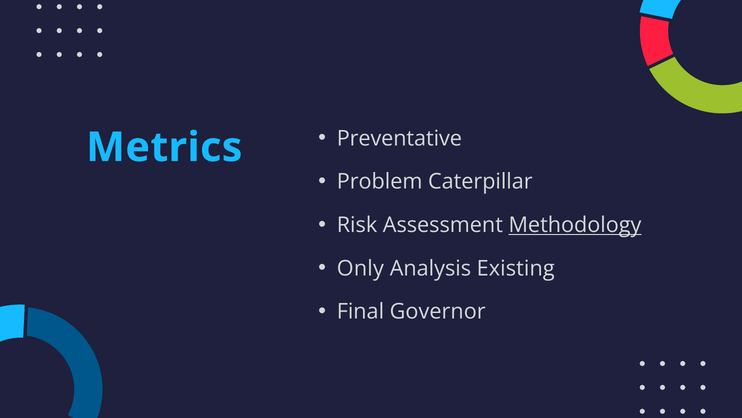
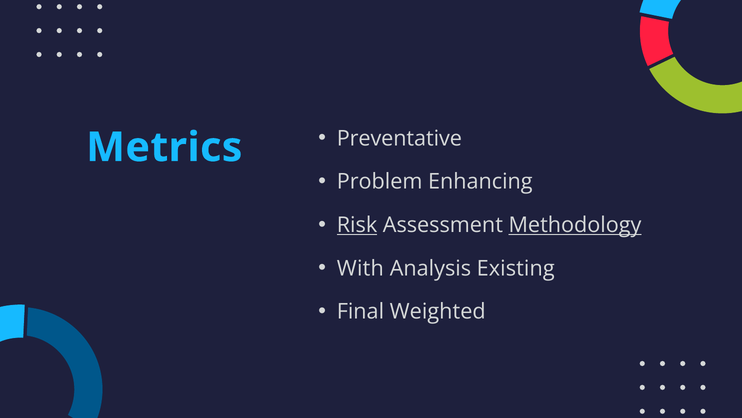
Caterpillar: Caterpillar -> Enhancing
Risk underline: none -> present
Only: Only -> With
Governor: Governor -> Weighted
